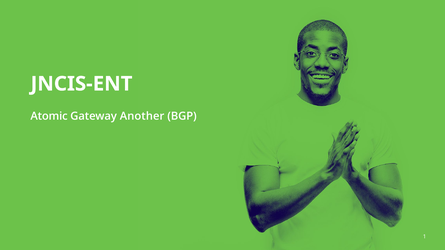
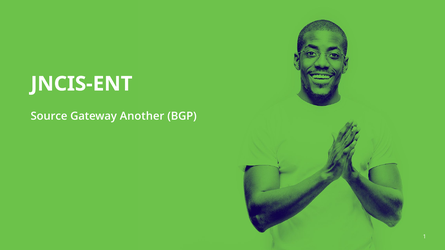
Atomic: Atomic -> Source
